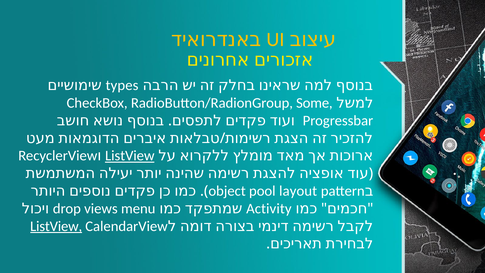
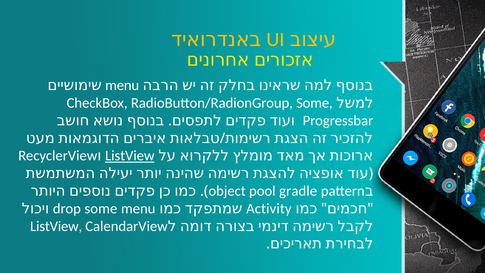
types at (122, 85): types -> menu
layout: layout -> gradle
drop views: views -> some
ListView at (56, 226) underline: present -> none
